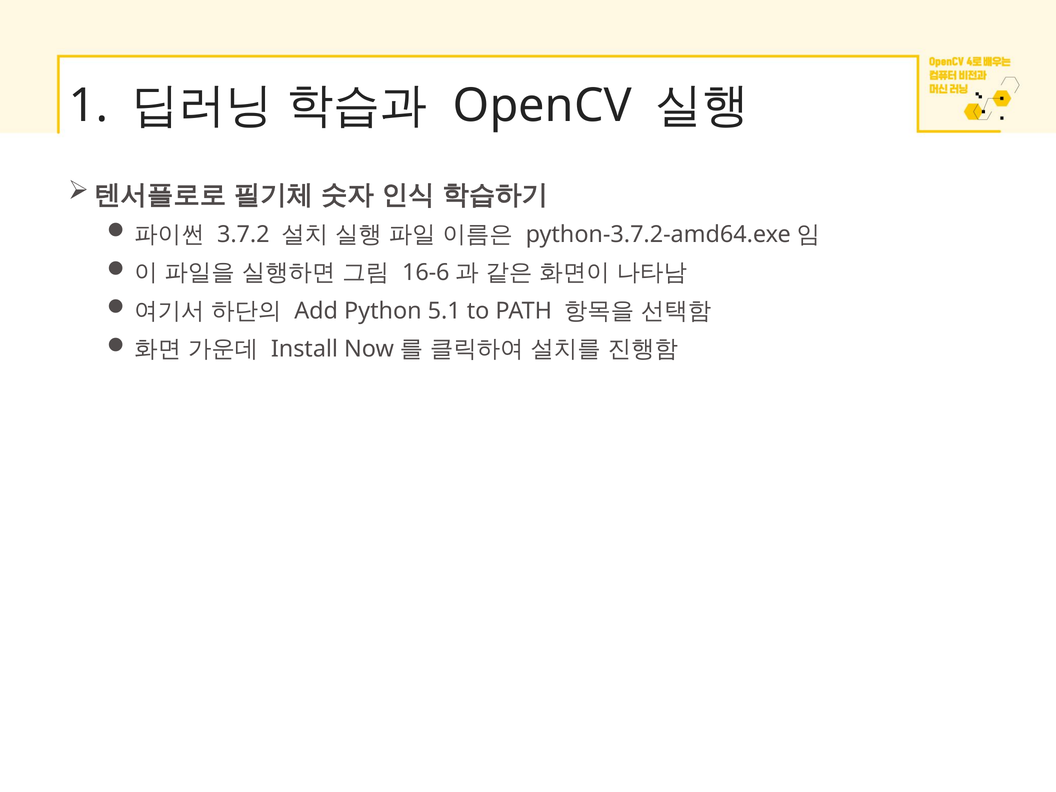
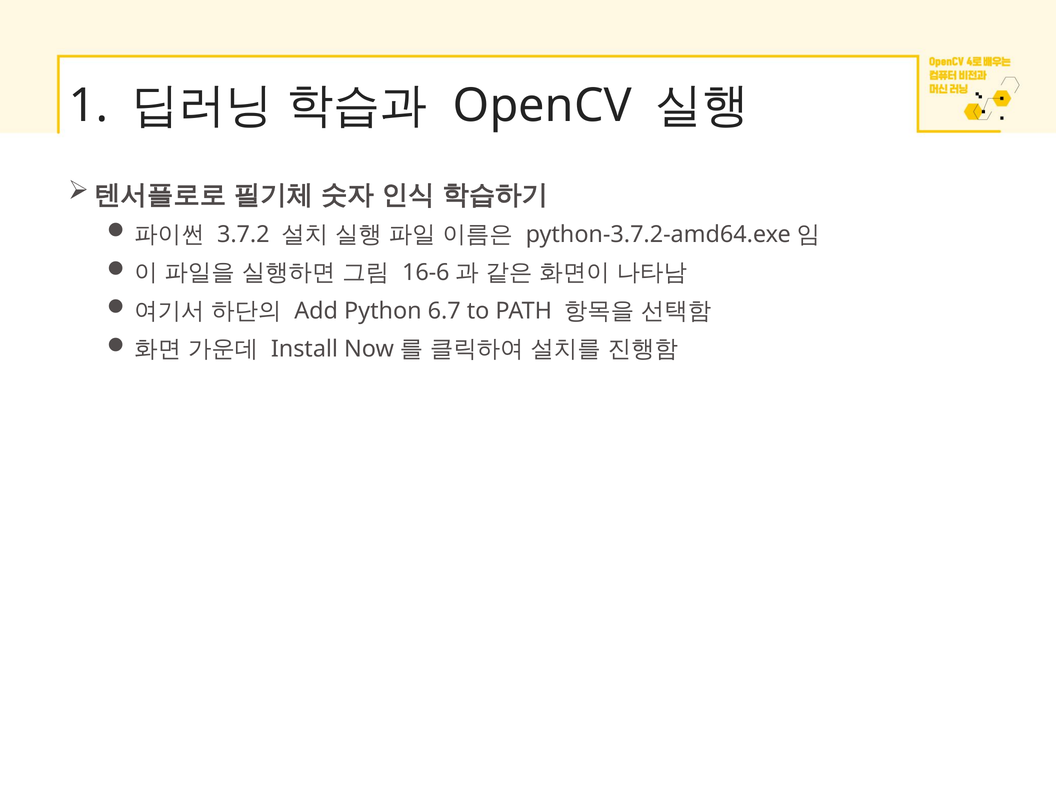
5.1: 5.1 -> 6.7
